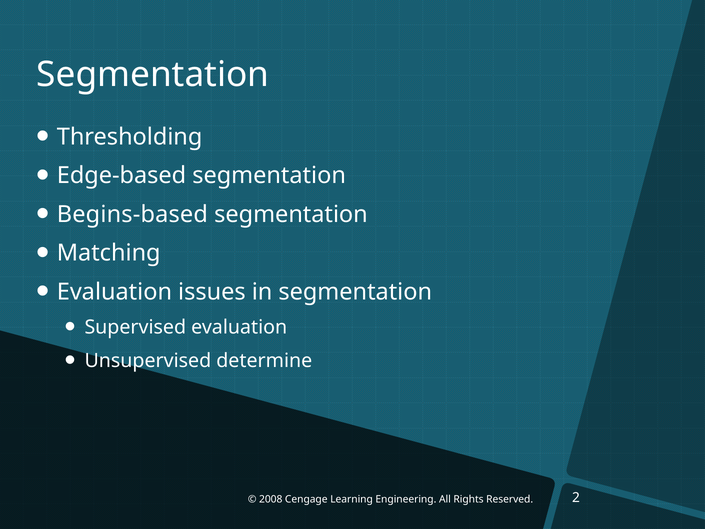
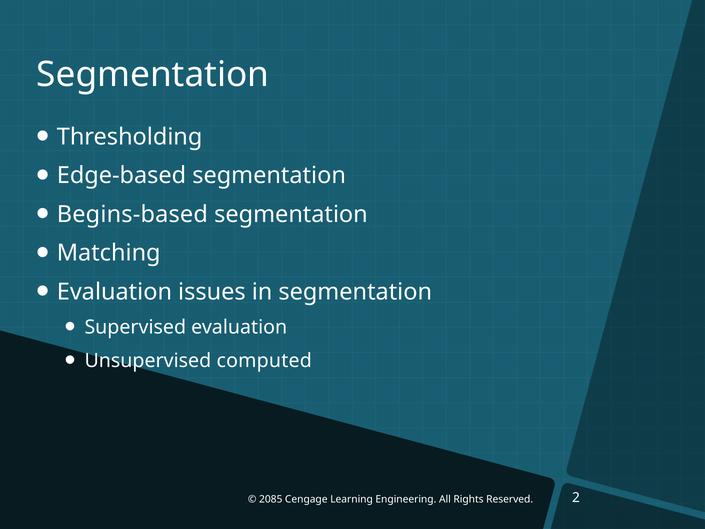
determine: determine -> computed
2008: 2008 -> 2085
